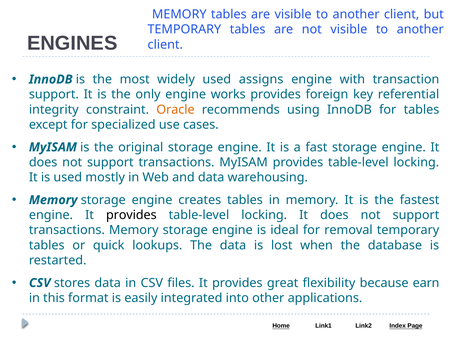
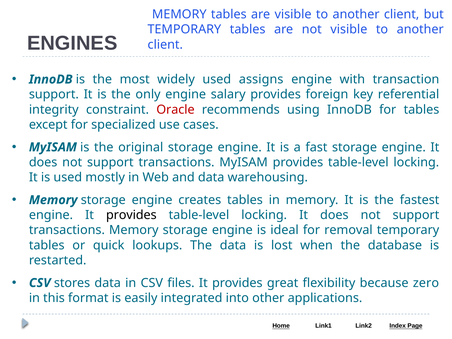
works: works -> salary
Oracle colour: orange -> red
earn: earn -> zero
